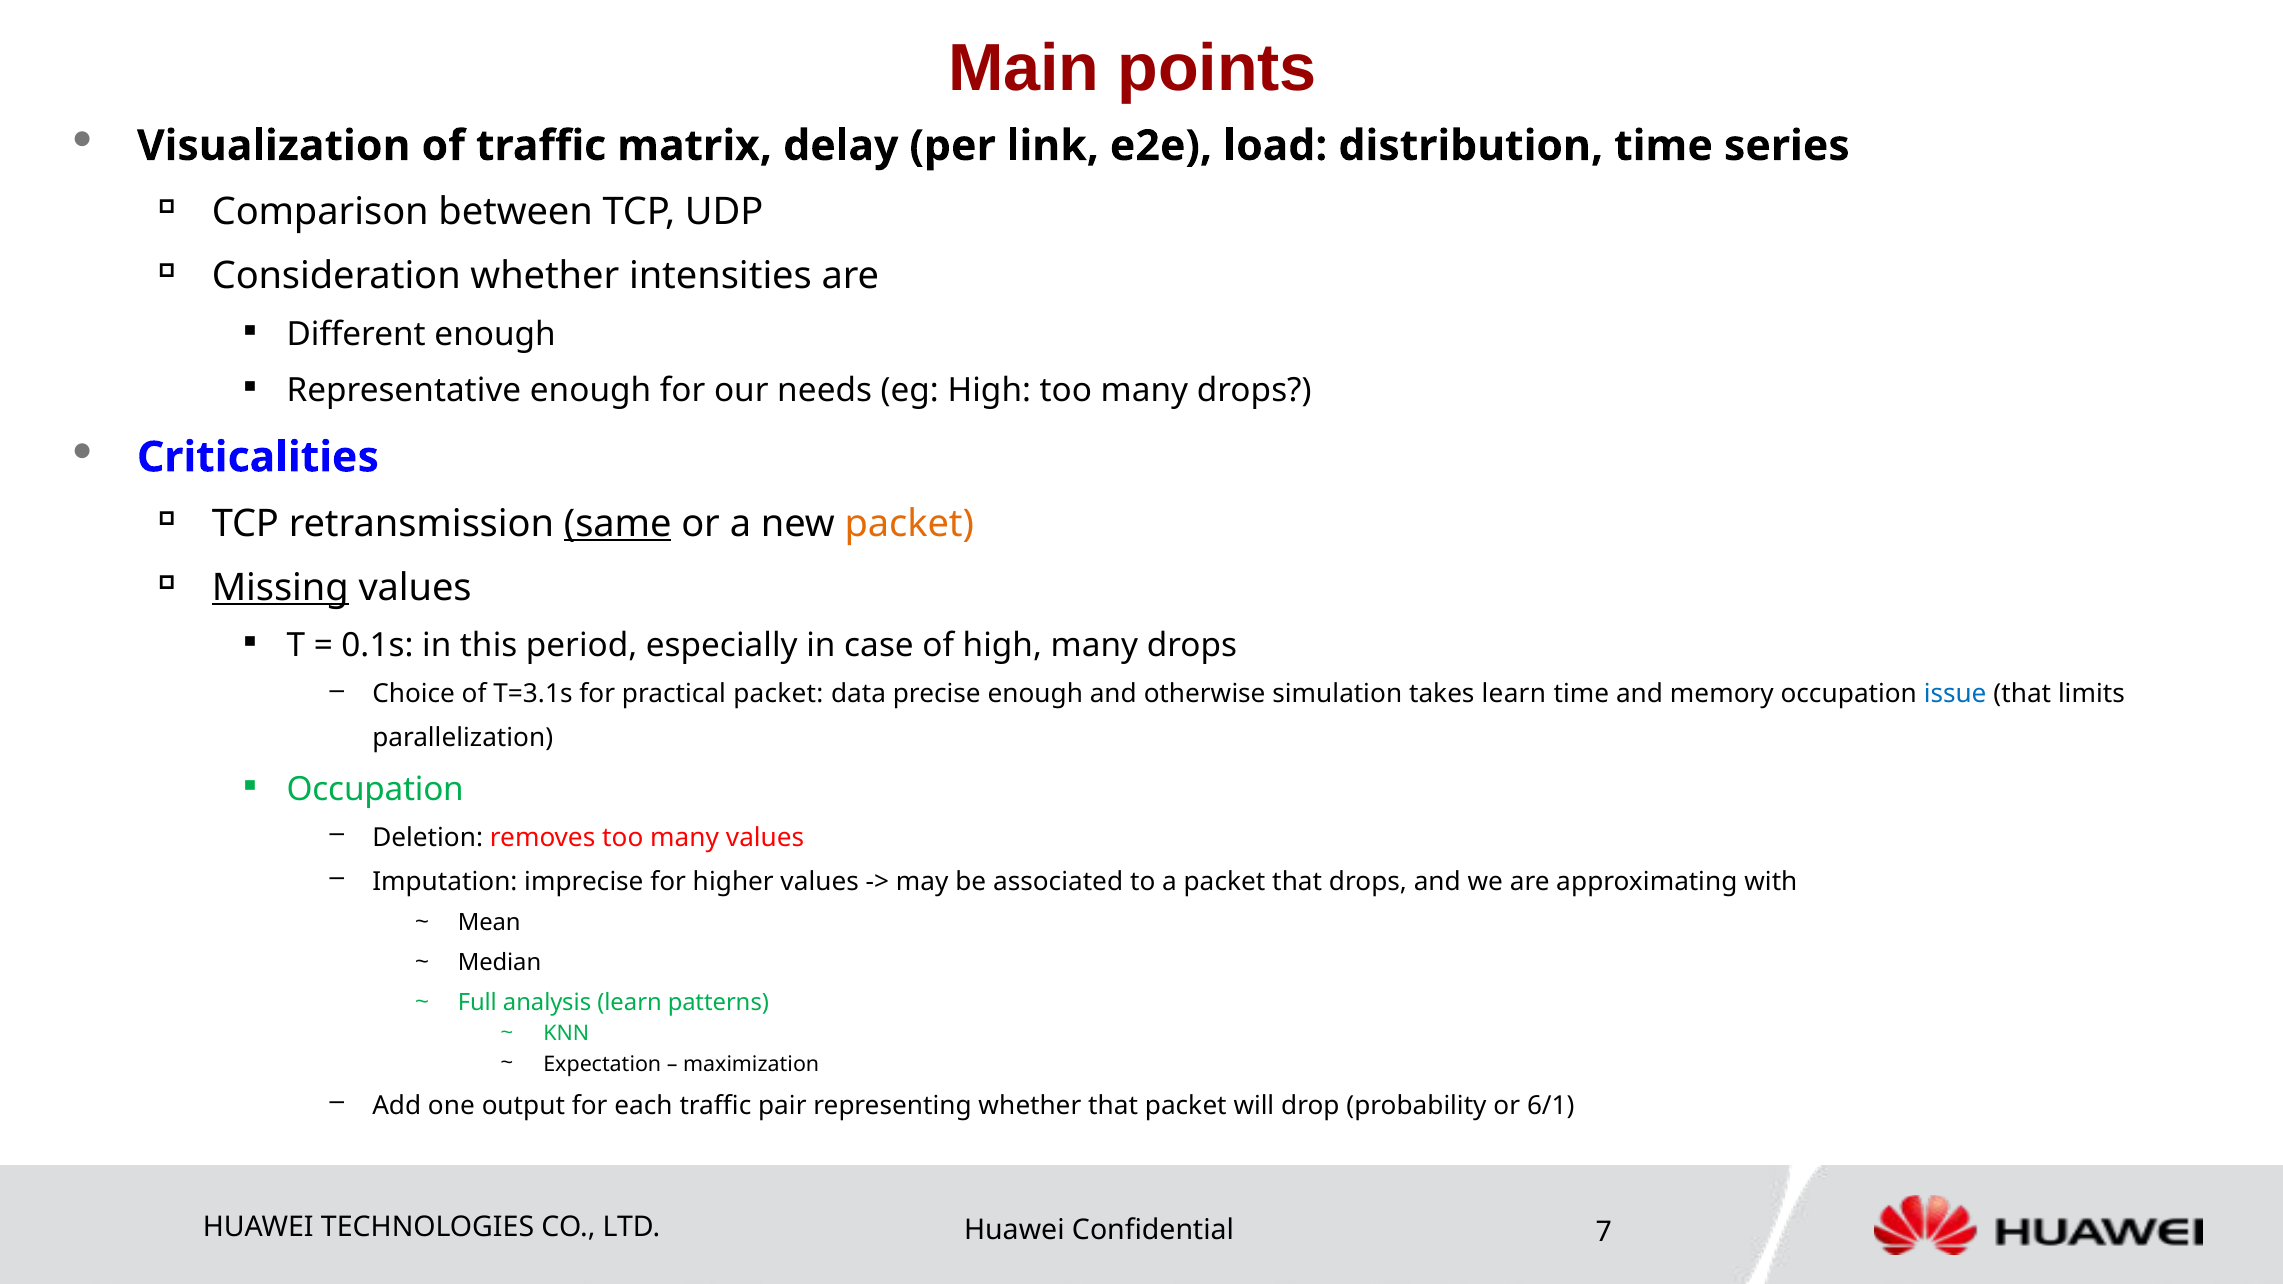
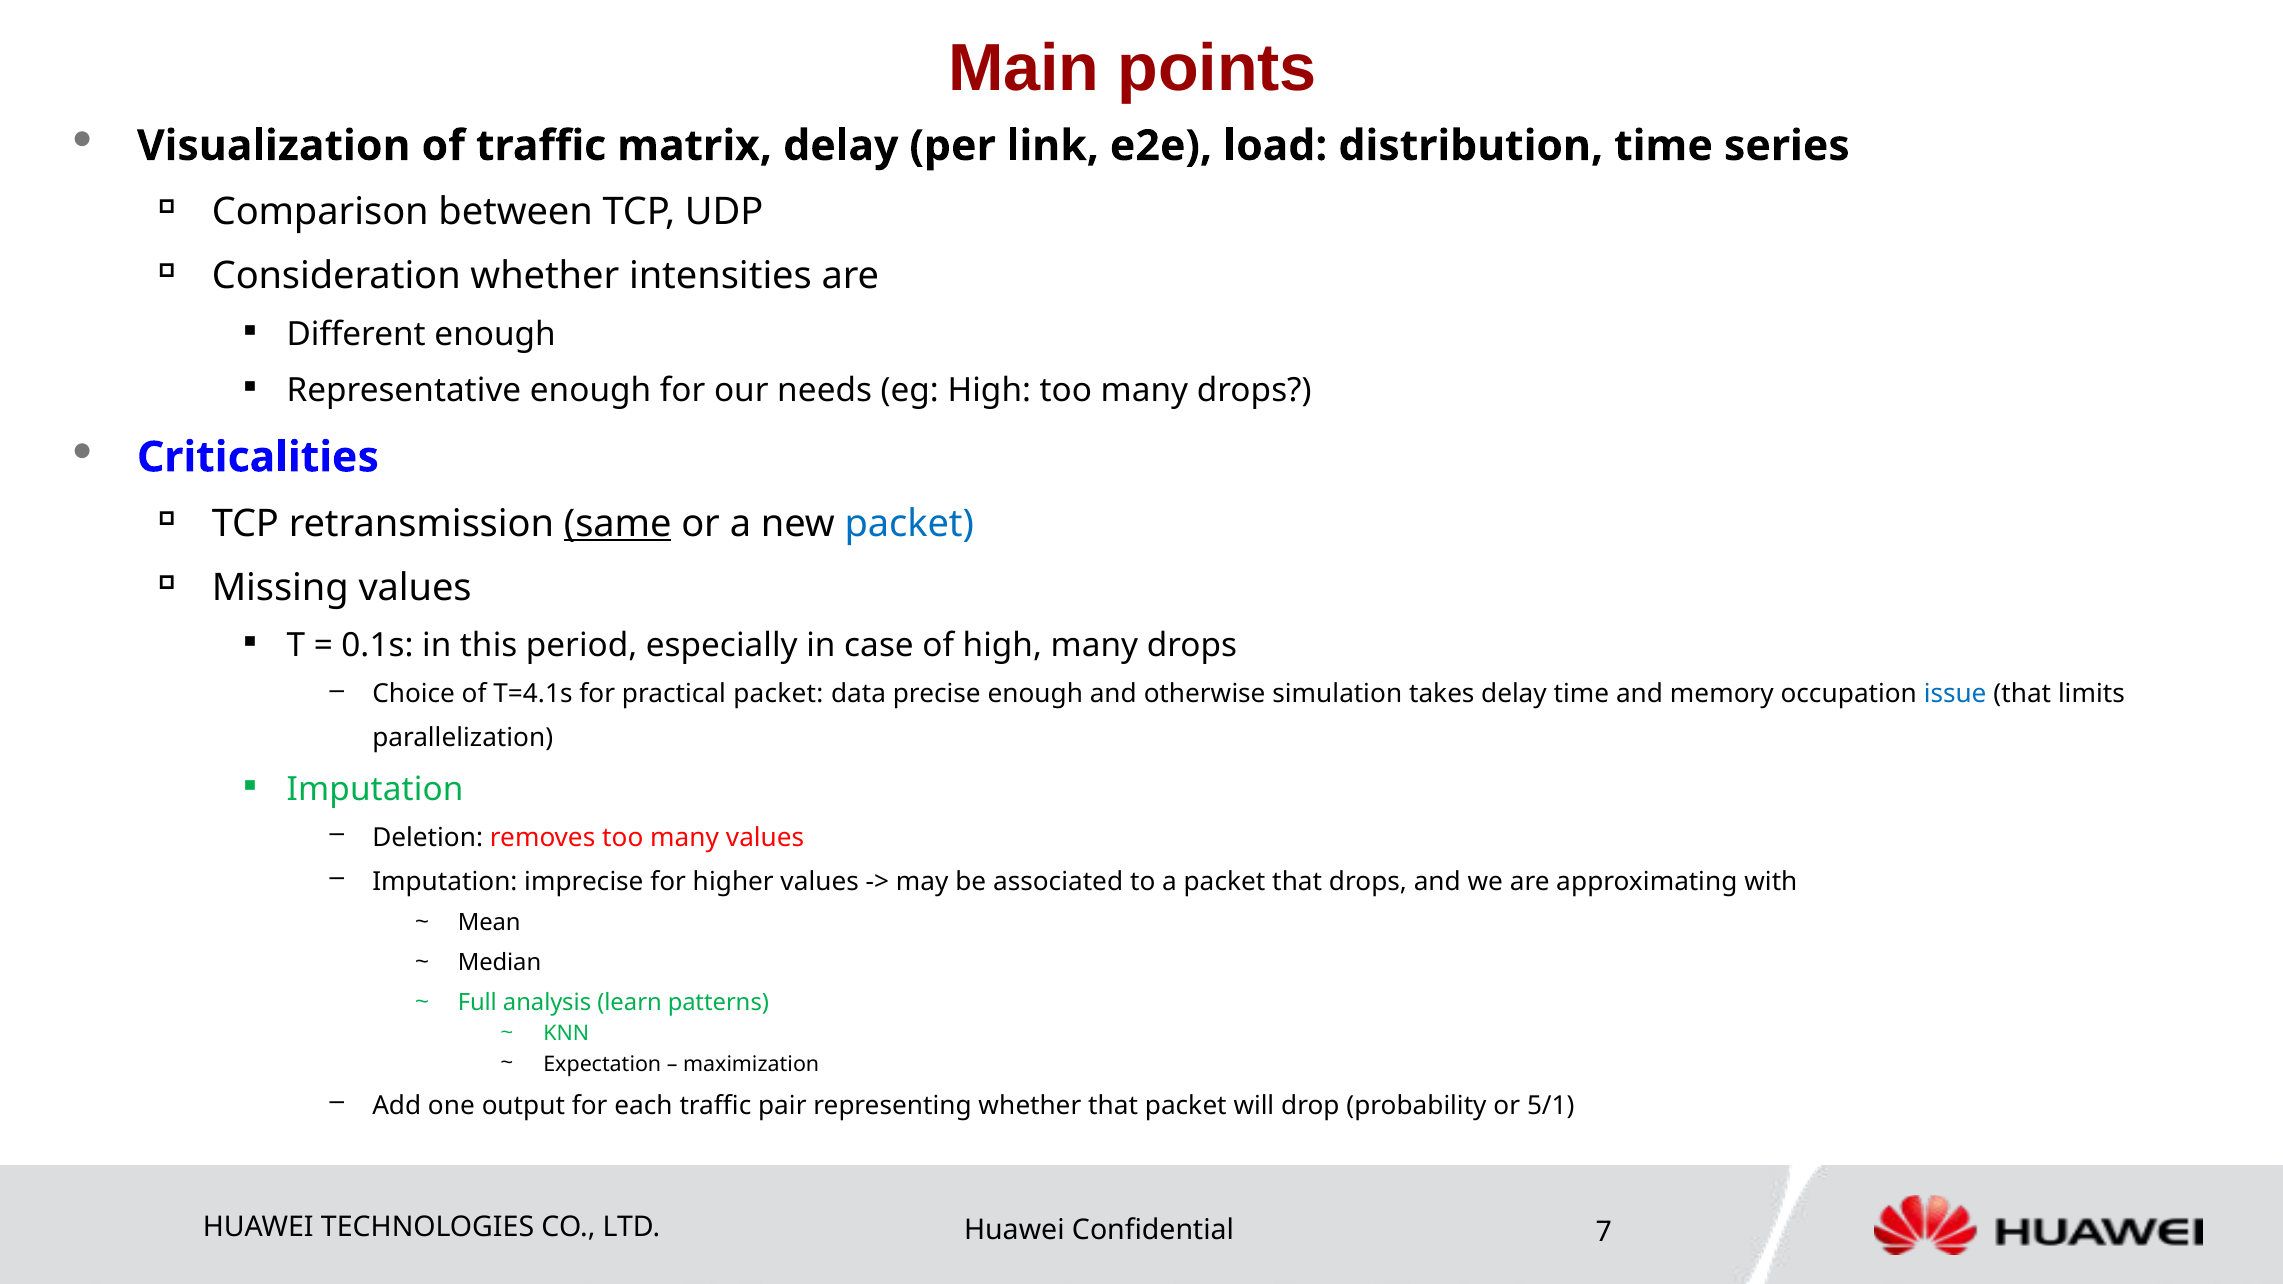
packet at (909, 524) colour: orange -> blue
Missing underline: present -> none
T=3.1s: T=3.1s -> T=4.1s
takes learn: learn -> delay
Occupation at (375, 790): Occupation -> Imputation
6/1: 6/1 -> 5/1
